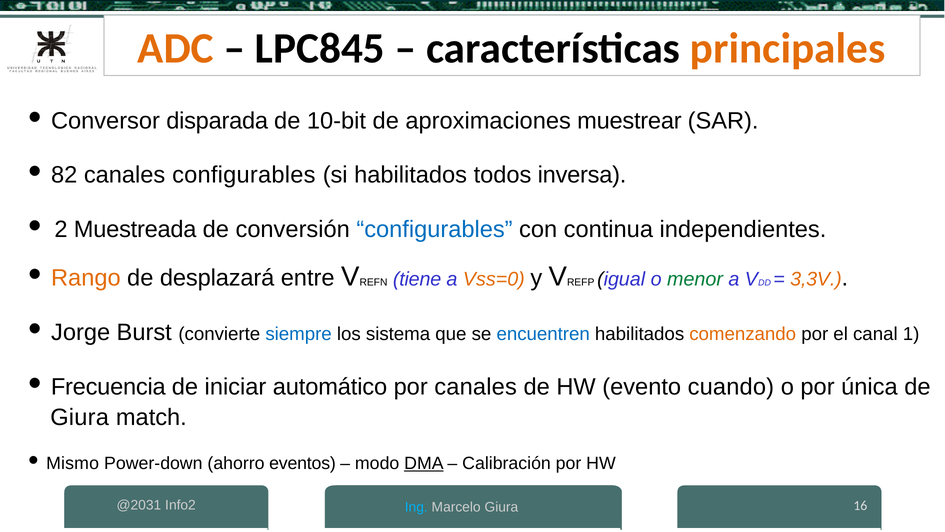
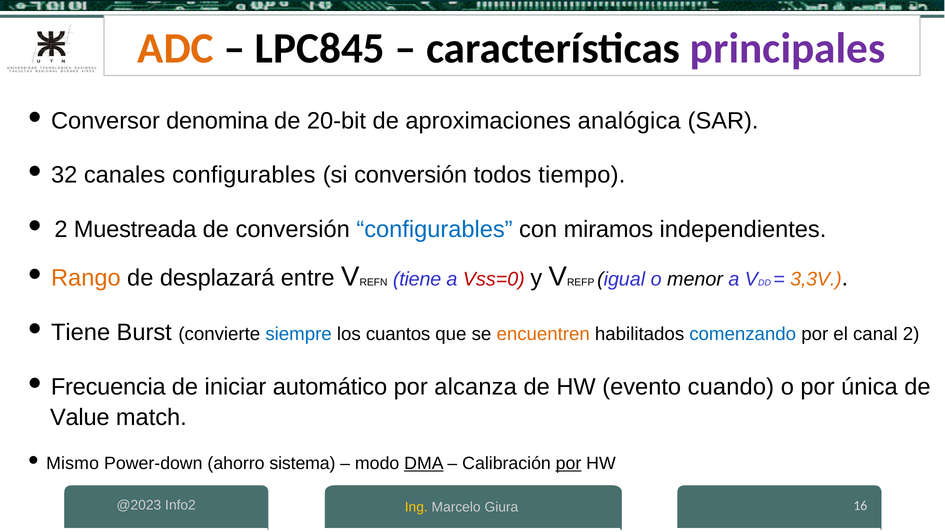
principales colour: orange -> purple
disparada: disparada -> denomina
10-bit: 10-bit -> 20-bit
muestrear: muestrear -> analógica
82: 82 -> 32
si habilitados: habilitados -> conversión
inversa: inversa -> tiempo
continua: continua -> miramos
Vss=0 colour: orange -> red
menor colour: green -> black
Jorge at (81, 332): Jorge -> Tiene
sistema: sistema -> cuantos
encuentren colour: blue -> orange
comenzando colour: orange -> blue
canal 1: 1 -> 2
por canales: canales -> alcanza
Giura at (80, 417): Giura -> Value
eventos: eventos -> sistema
por at (569, 463) underline: none -> present
@2031: @2031 -> @2023
Ing colour: light blue -> yellow
